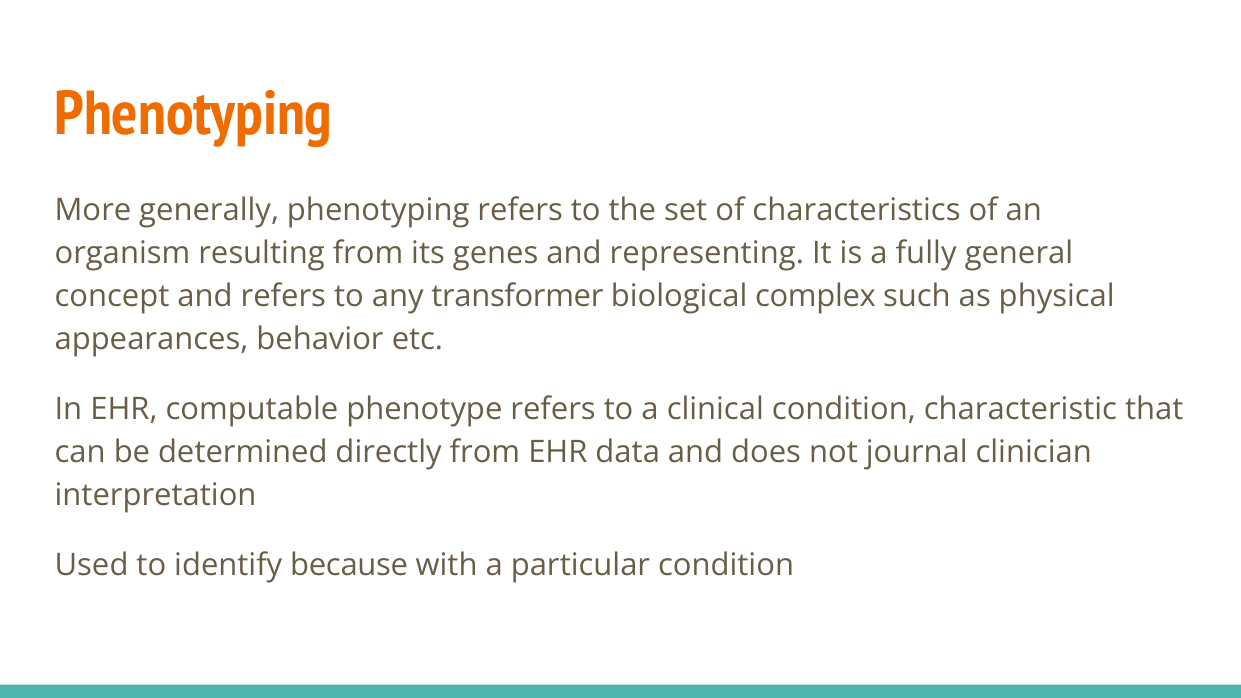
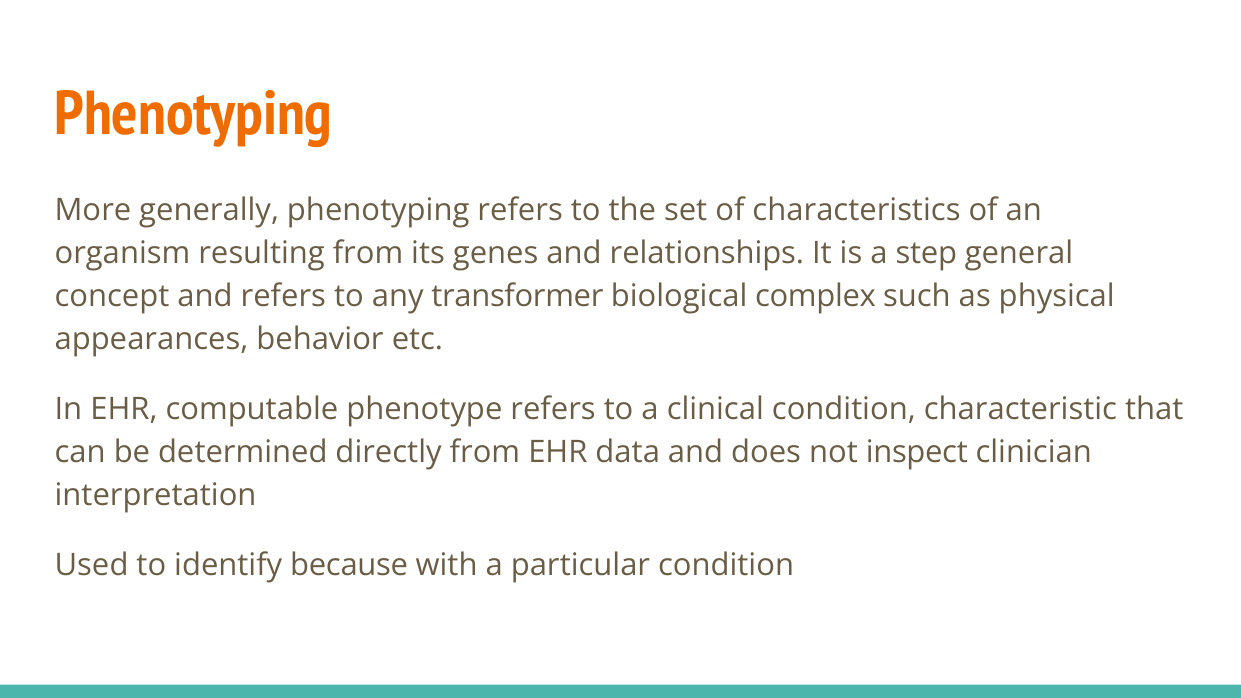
representing: representing -> relationships
fully: fully -> step
journal: journal -> inspect
